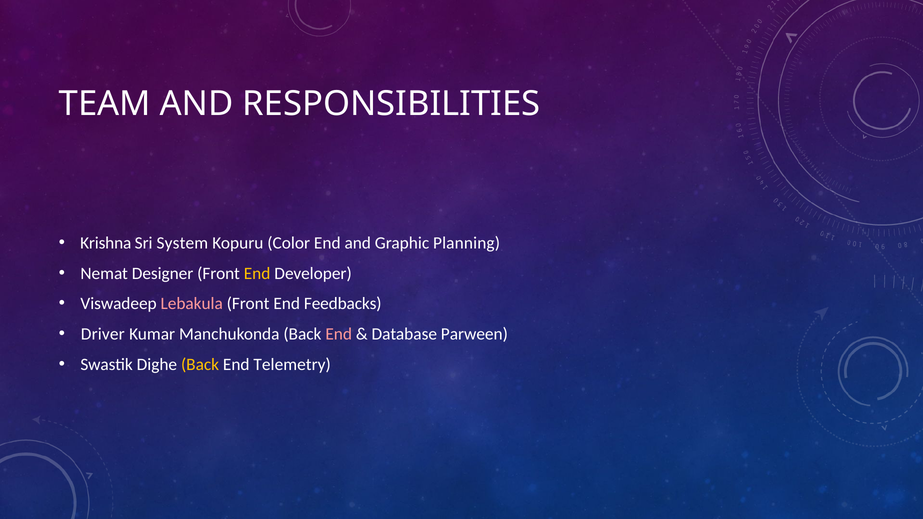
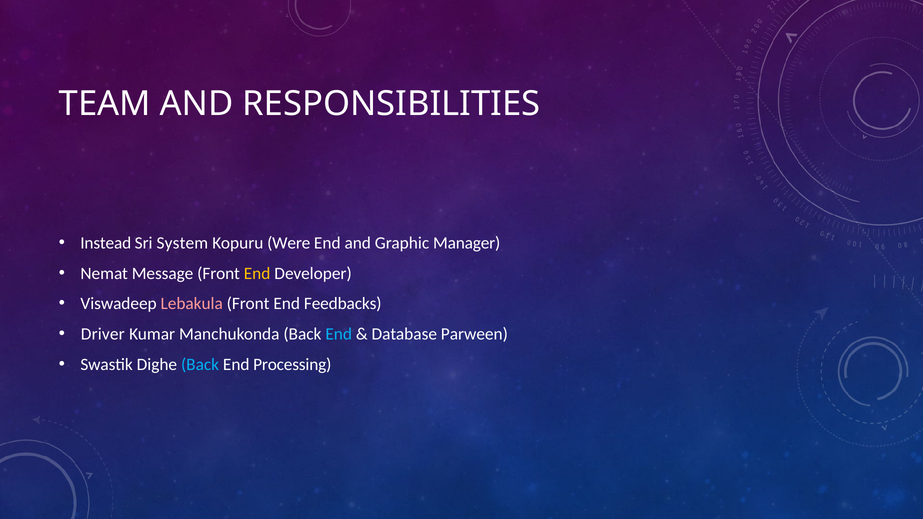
Krishna: Krishna -> Instead
Color: Color -> Were
Planning: Planning -> Manager
Designer: Designer -> Message
End at (339, 334) colour: pink -> light blue
Back at (200, 365) colour: yellow -> light blue
Telemetry: Telemetry -> Processing
